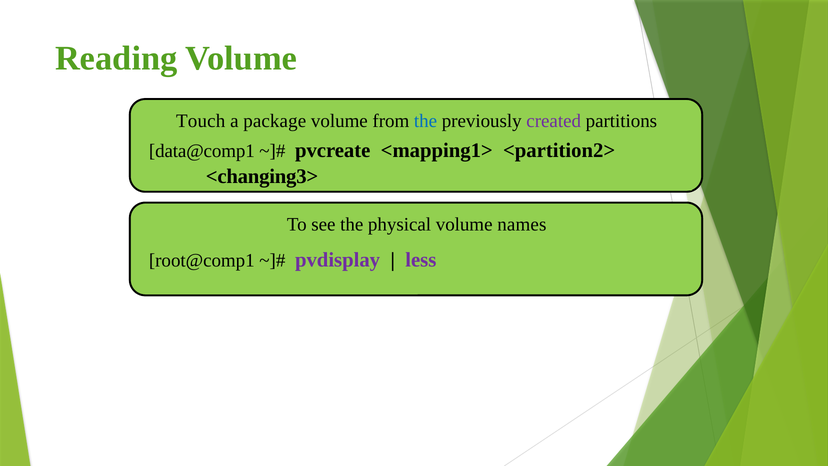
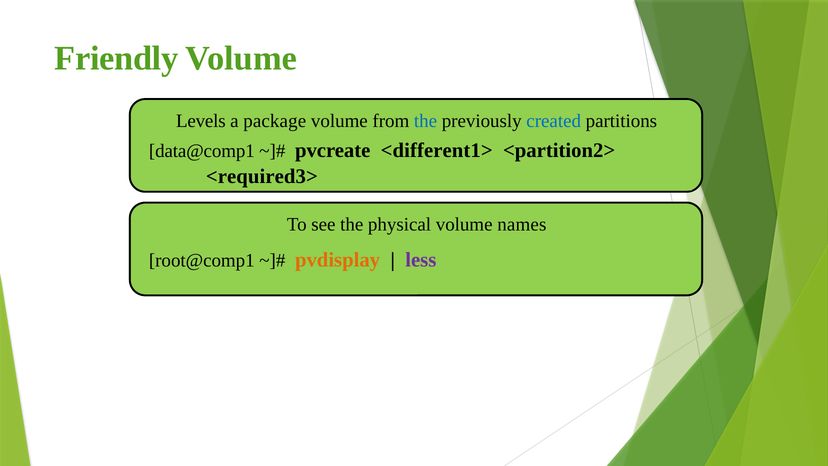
Reading: Reading -> Friendly
Touch: Touch -> Levels
created colour: purple -> blue
<mapping1>: <mapping1> -> <different1>
<changing3>: <changing3> -> <required3>
pvdisplay colour: purple -> orange
